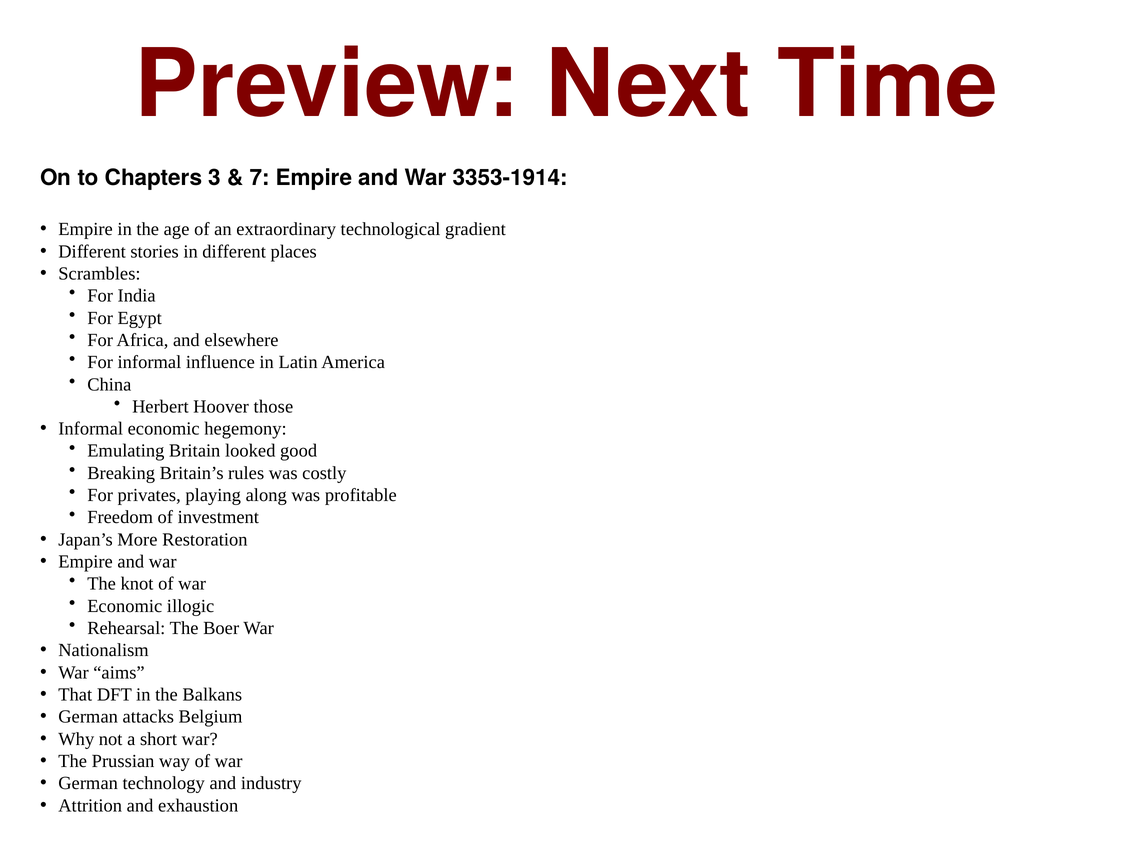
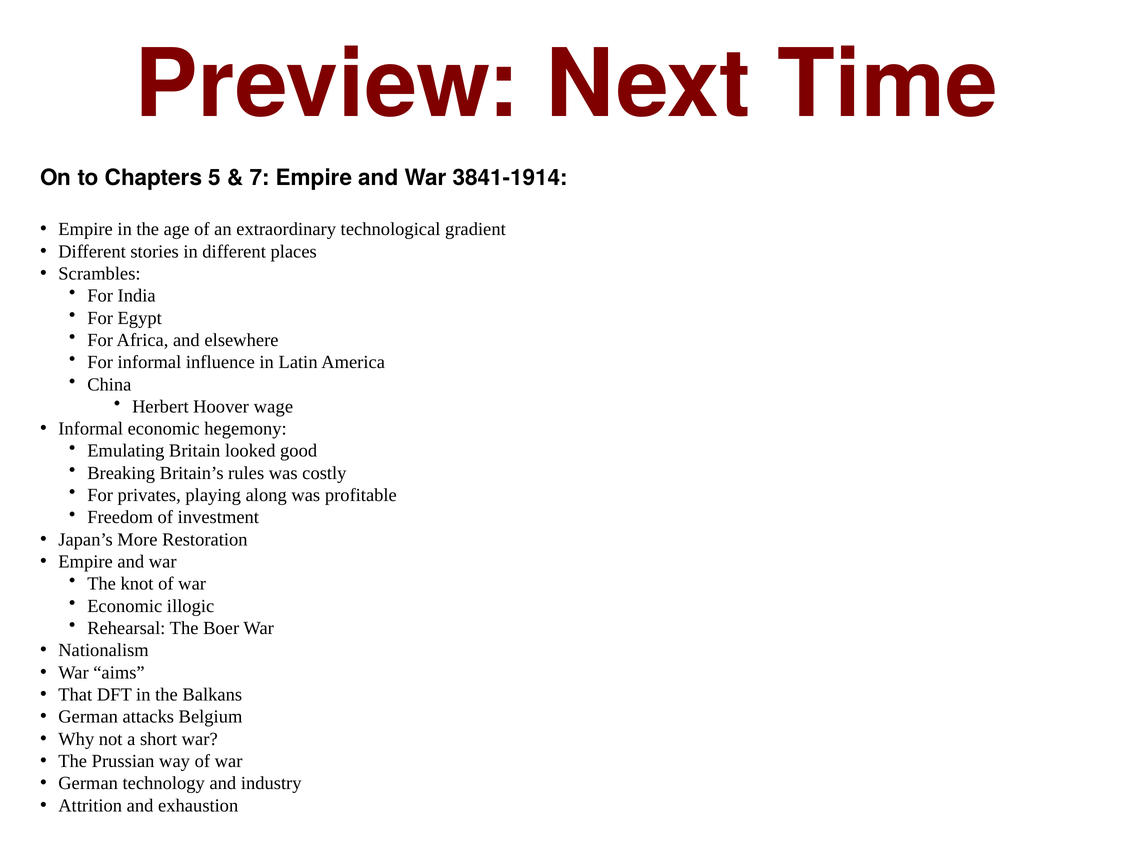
3: 3 -> 5
3353-1914: 3353-1914 -> 3841-1914
those: those -> wage
